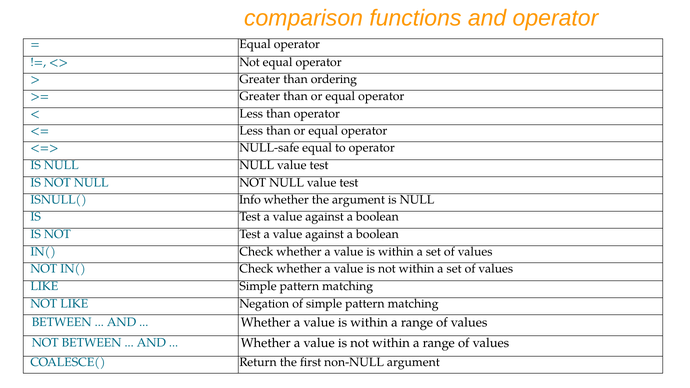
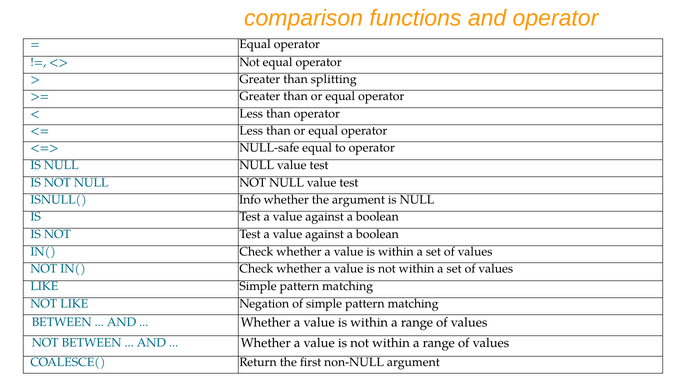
ordering: ordering -> splitting
